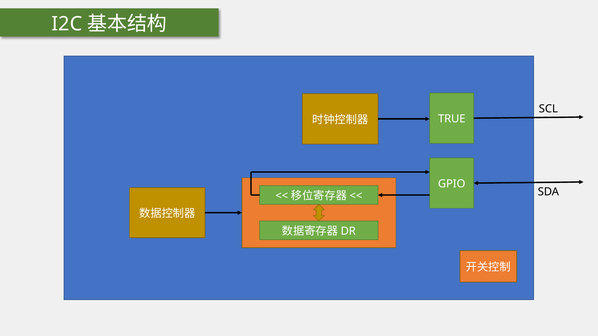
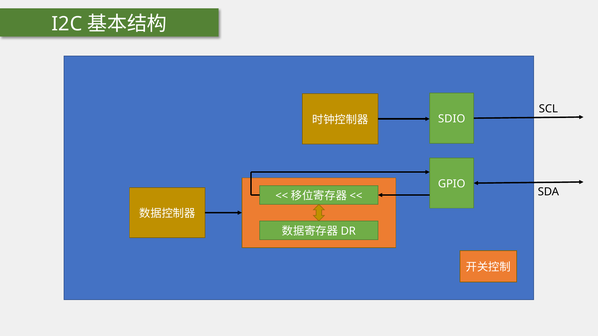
TRUE: TRUE -> SDIO
